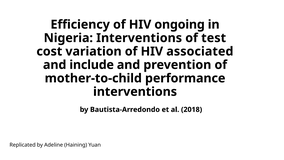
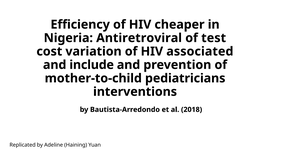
ongoing: ongoing -> cheaper
Nigeria Interventions: Interventions -> Antiretroviral
performance: performance -> pediatricians
